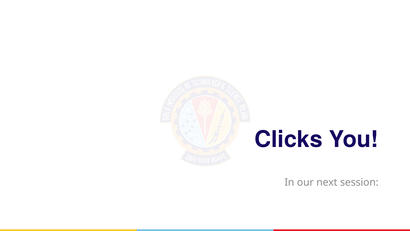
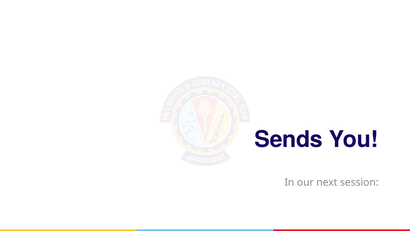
Clicks: Clicks -> Sends
